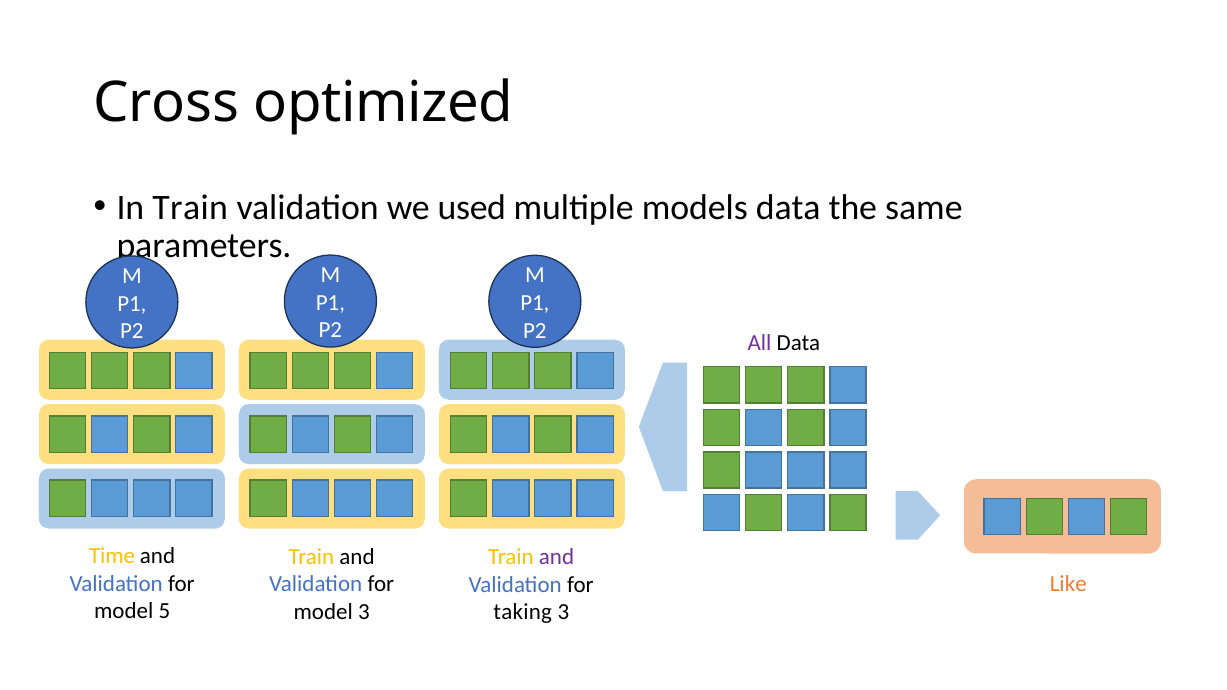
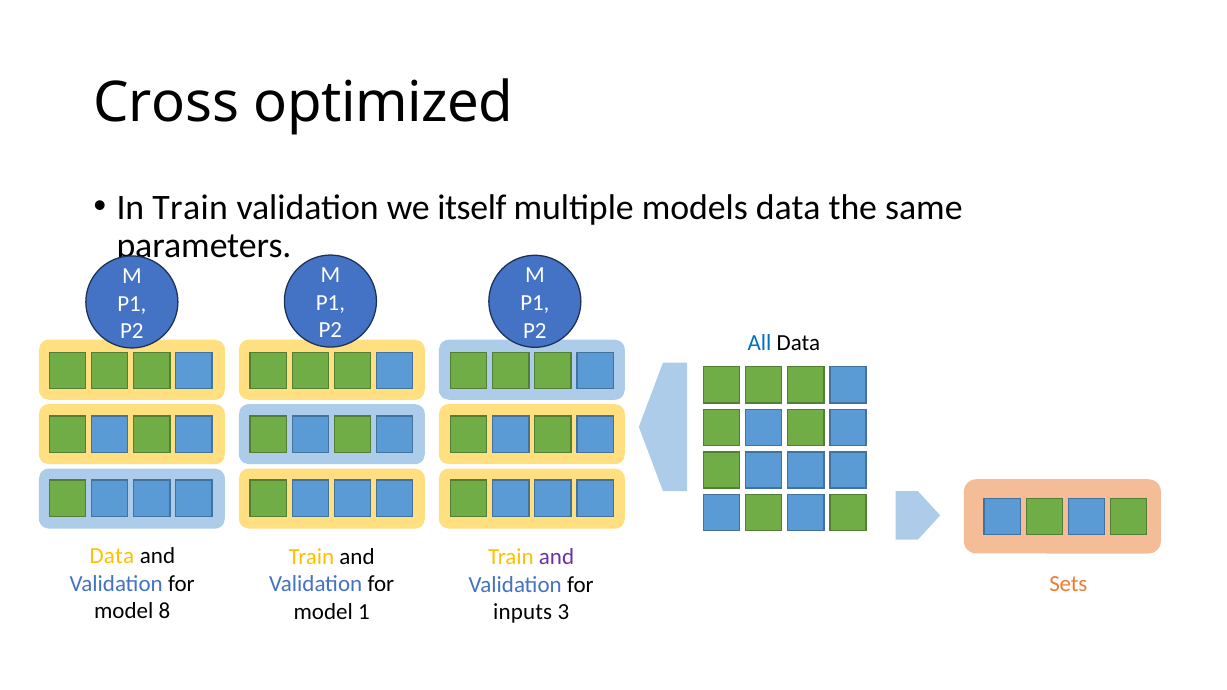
used: used -> itself
All colour: purple -> blue
Time at (112, 556): Time -> Data
Like: Like -> Sets
5: 5 -> 8
model 3: 3 -> 1
taking: taking -> inputs
